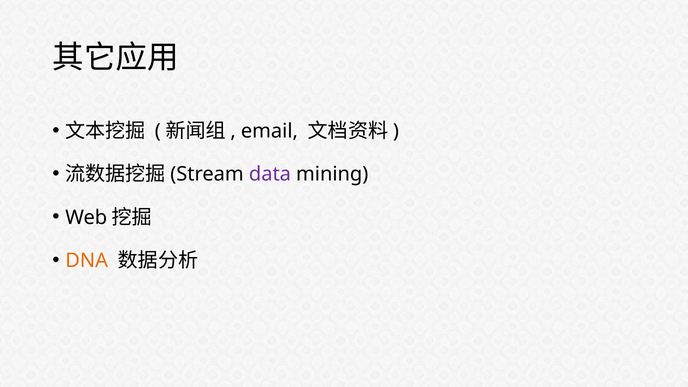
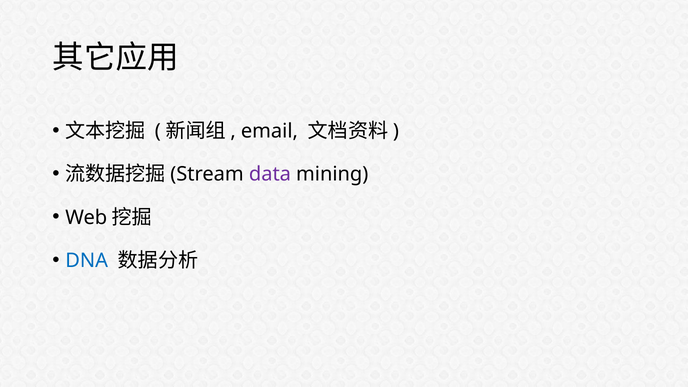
DNA colour: orange -> blue
